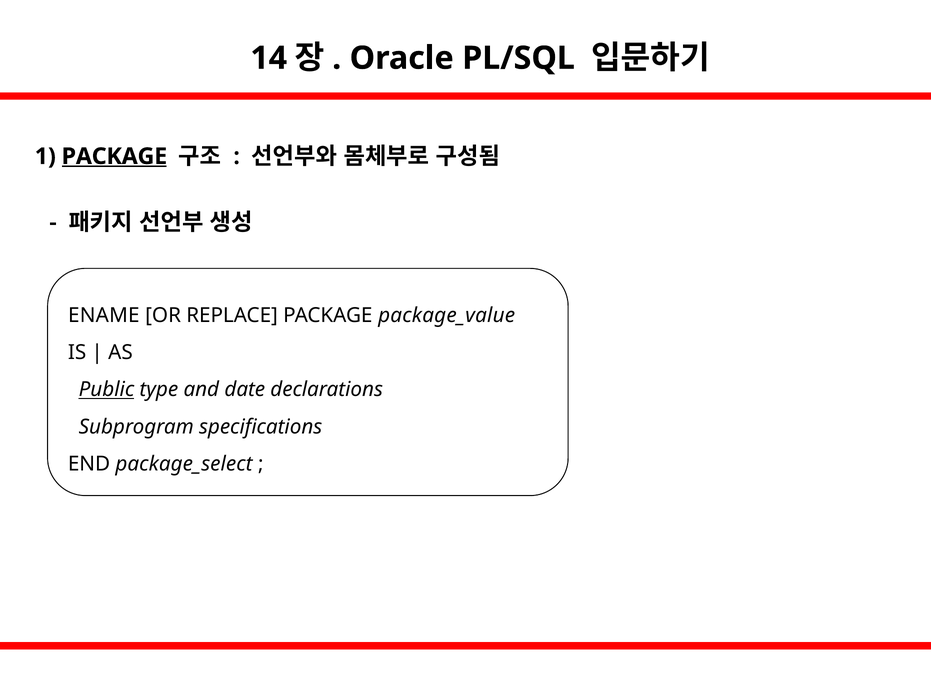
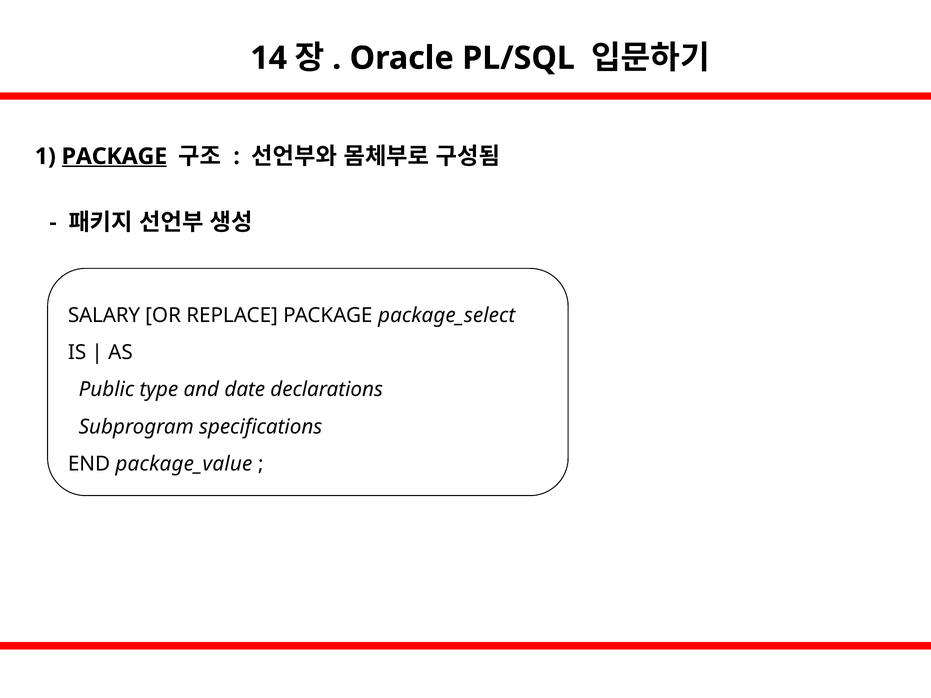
ENAME: ENAME -> SALARY
package_value: package_value -> package_select
Public underline: present -> none
package_select: package_select -> package_value
